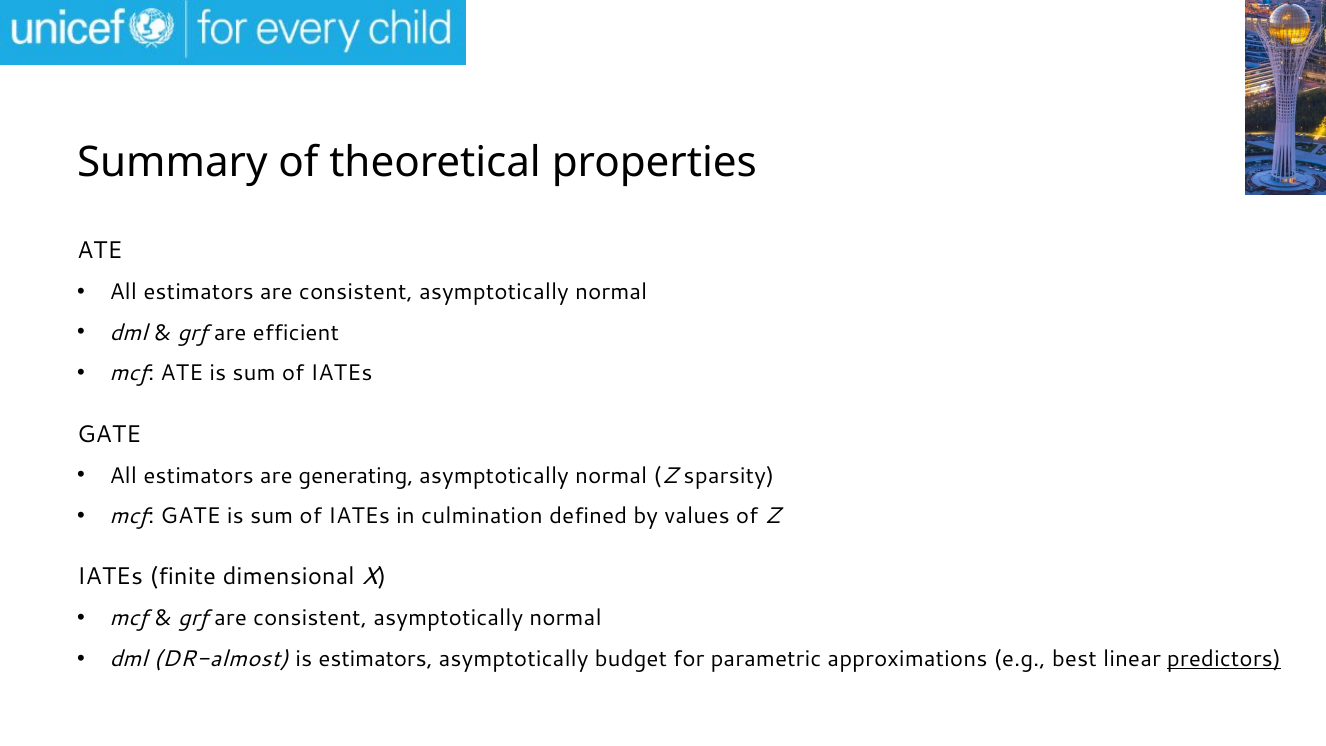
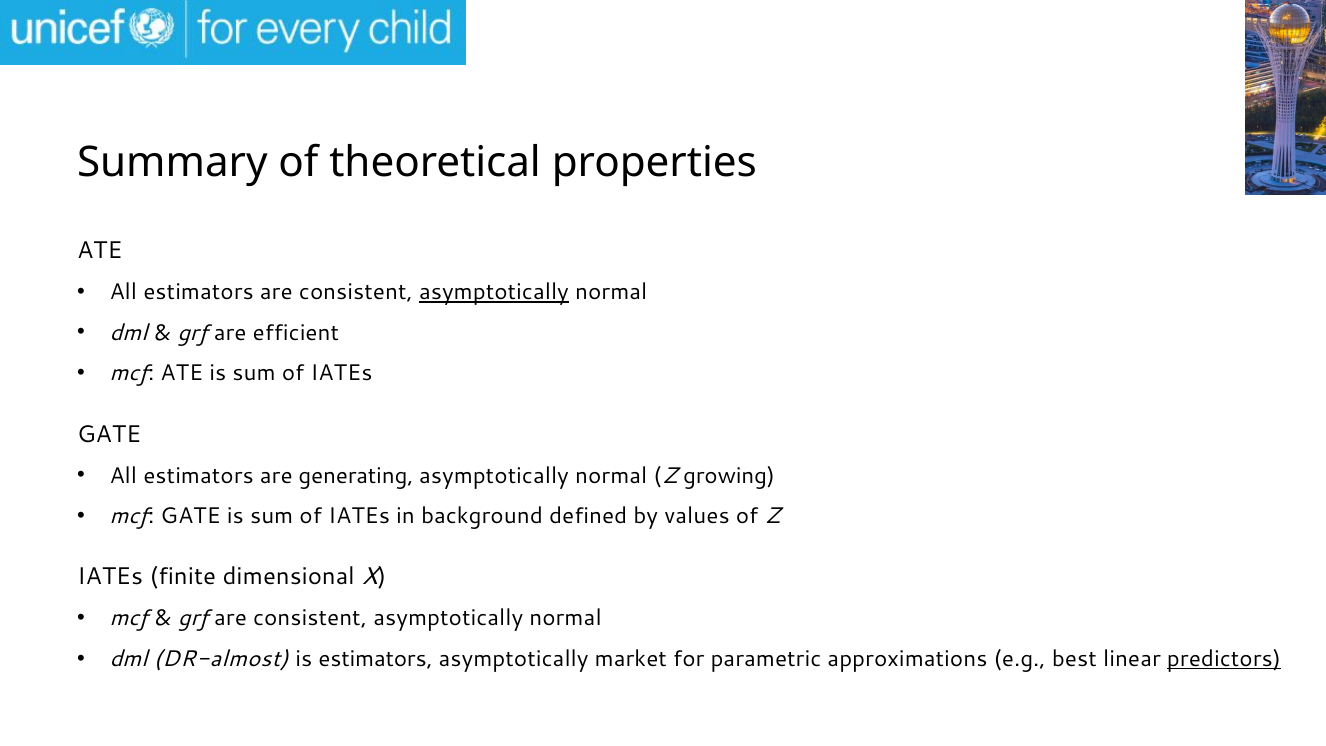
asymptotically at (494, 292) underline: none -> present
sparsity: sparsity -> growing
culmination: culmination -> background
budget: budget -> market
